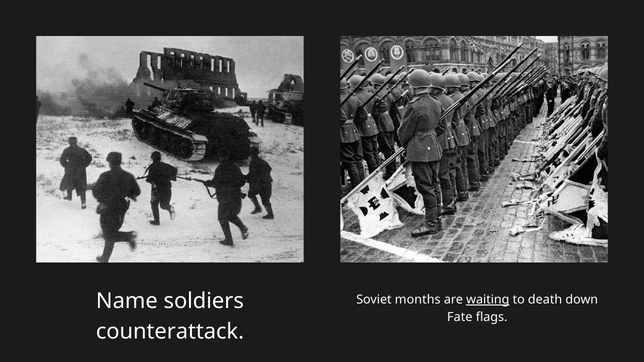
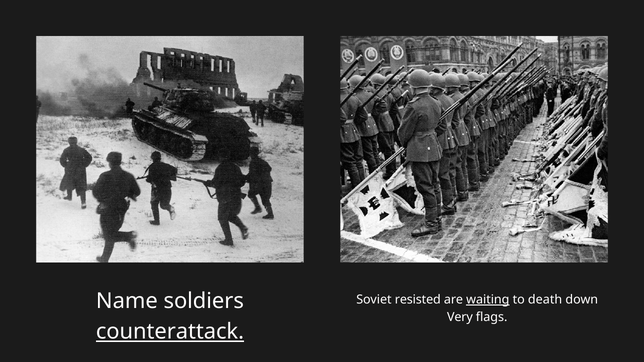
months: months -> resisted
Fate: Fate -> Very
counterattack underline: none -> present
